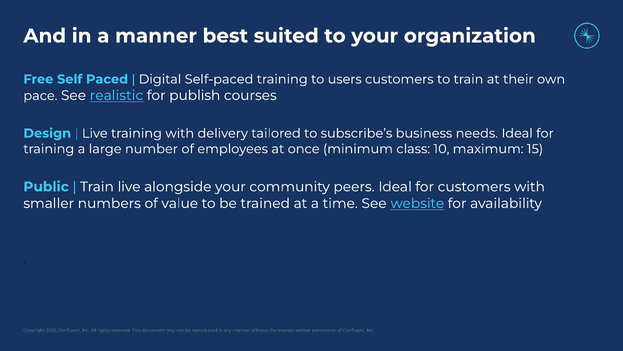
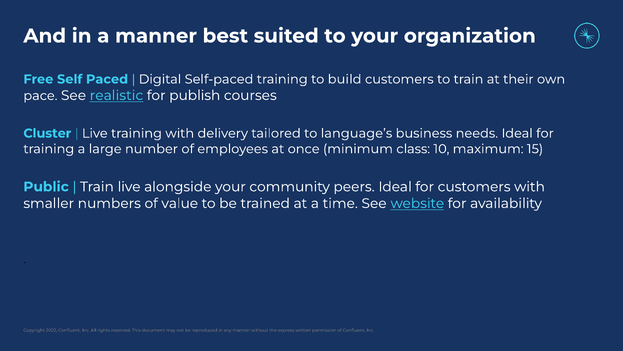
users: users -> build
Design: Design -> Cluster
subscribe’s: subscribe’s -> language’s
